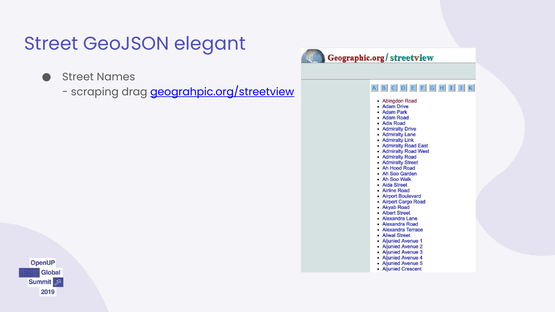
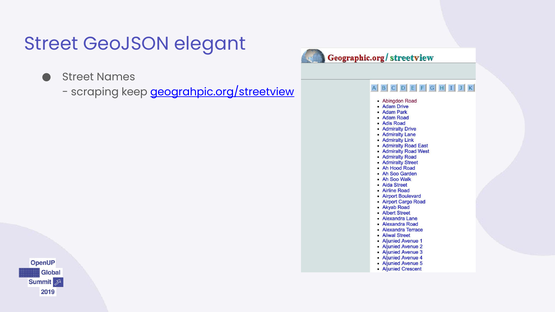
drag: drag -> keep
